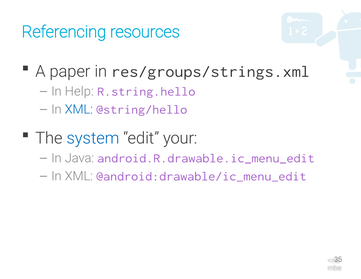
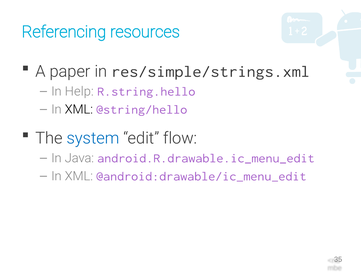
res/groups/strings.xml: res/groups/strings.xml -> res/simple/strings.xml
XML at (79, 109) colour: blue -> black
your: your -> flow
